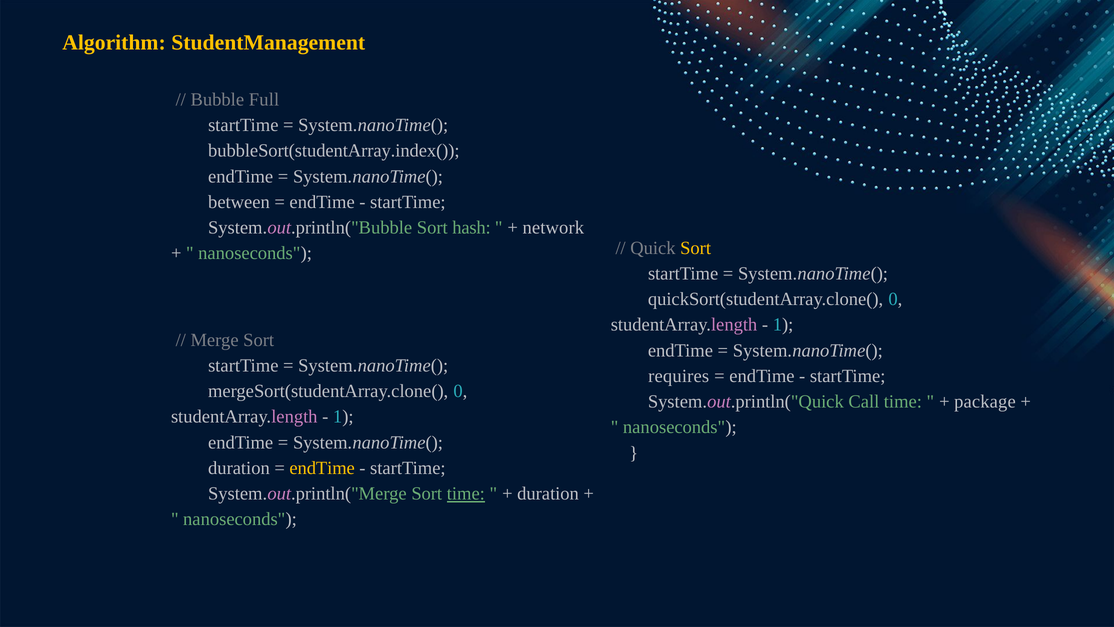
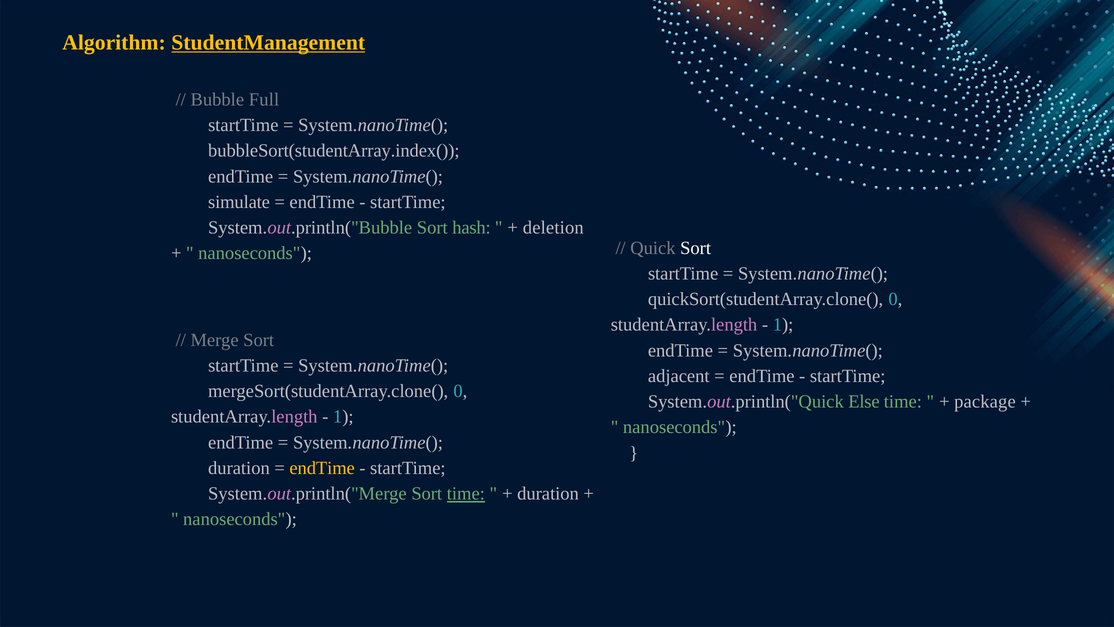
StudentManagement underline: none -> present
between: between -> simulate
network: network -> deletion
Sort at (696, 248) colour: yellow -> white
requires: requires -> adjacent
Call: Call -> Else
